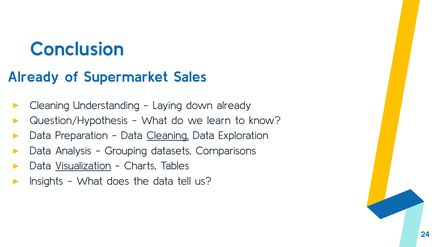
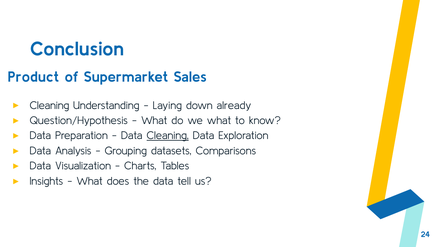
Already at (33, 77): Already -> Product
we learn: learn -> what
Visualization underline: present -> none
